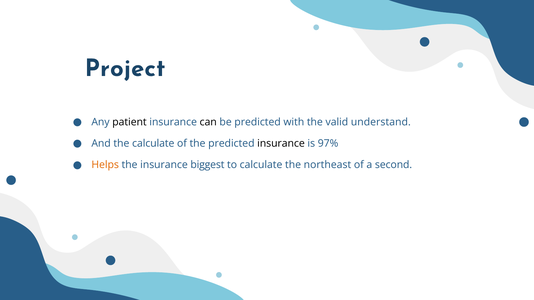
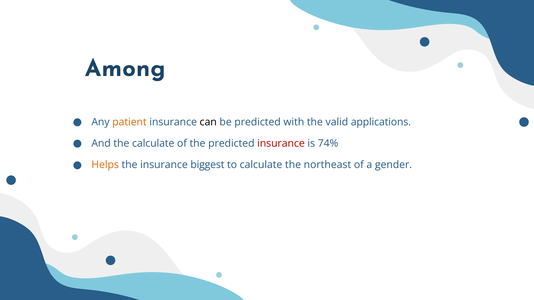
Project: Project -> Among
patient colour: black -> orange
understand: understand -> applications
insurance at (281, 144) colour: black -> red
97%: 97% -> 74%
second: second -> gender
